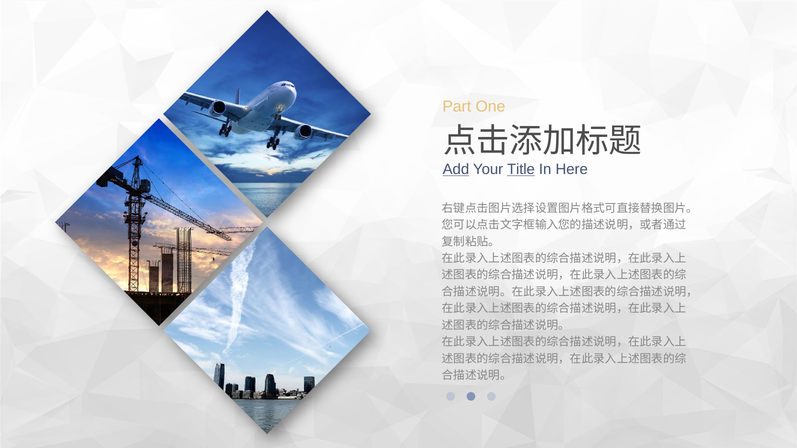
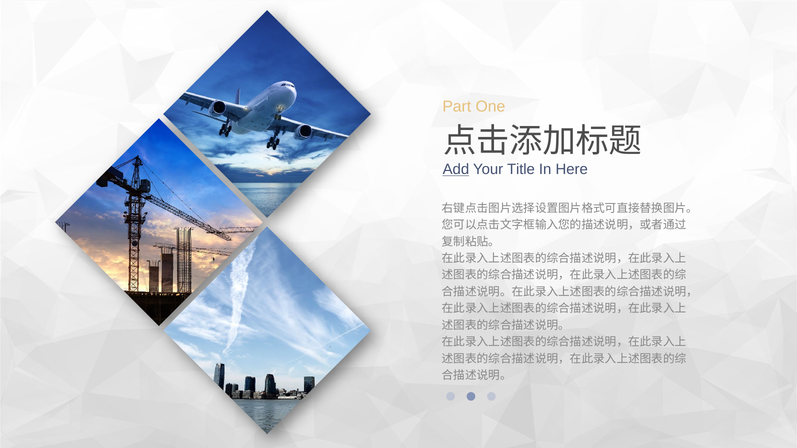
Title underline: present -> none
